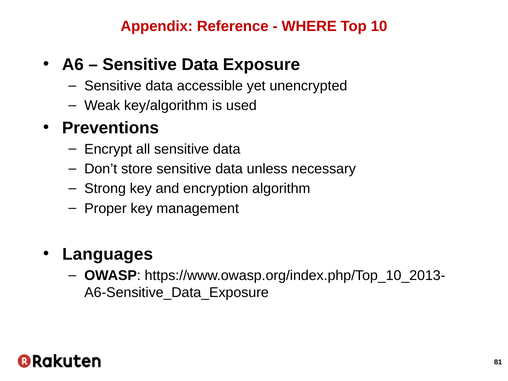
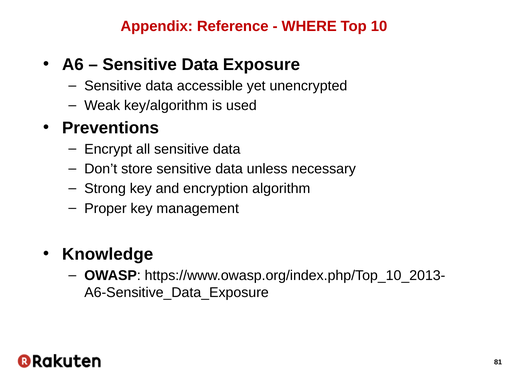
Languages: Languages -> Knowledge
